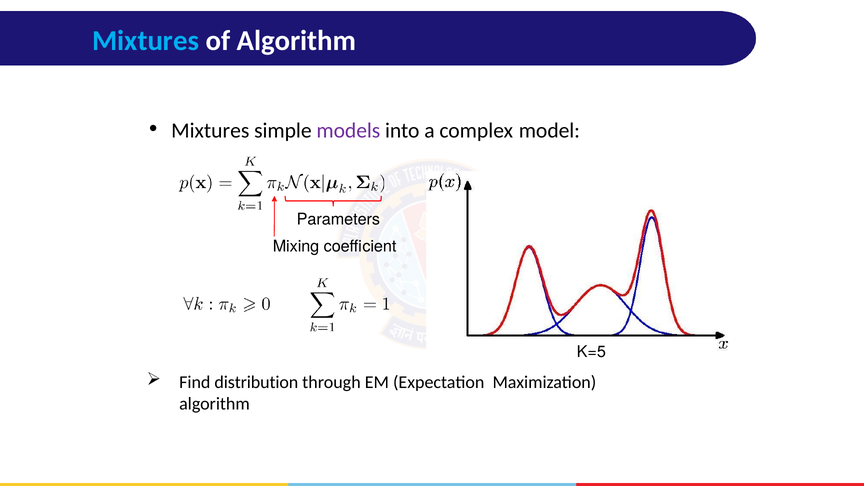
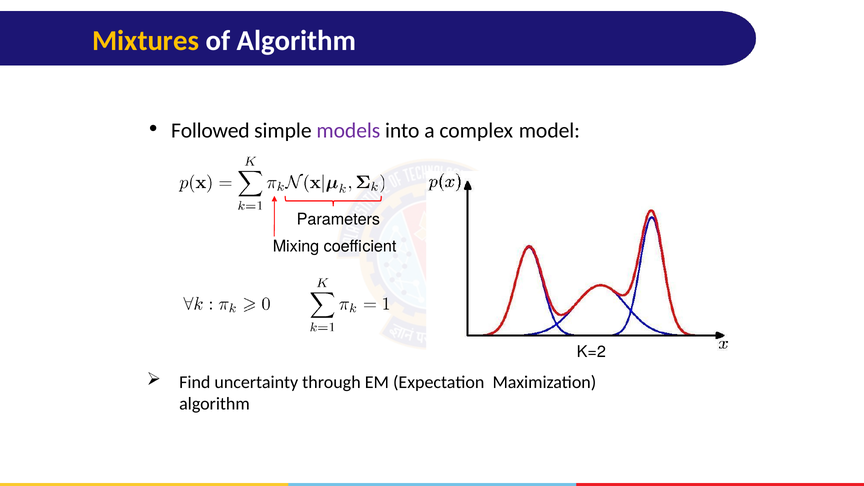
Mixtures at (146, 41) colour: light blue -> yellow
Mixtures at (210, 130): Mixtures -> Followed
K=5: K=5 -> K=2
distribution: distribution -> uncertainty
